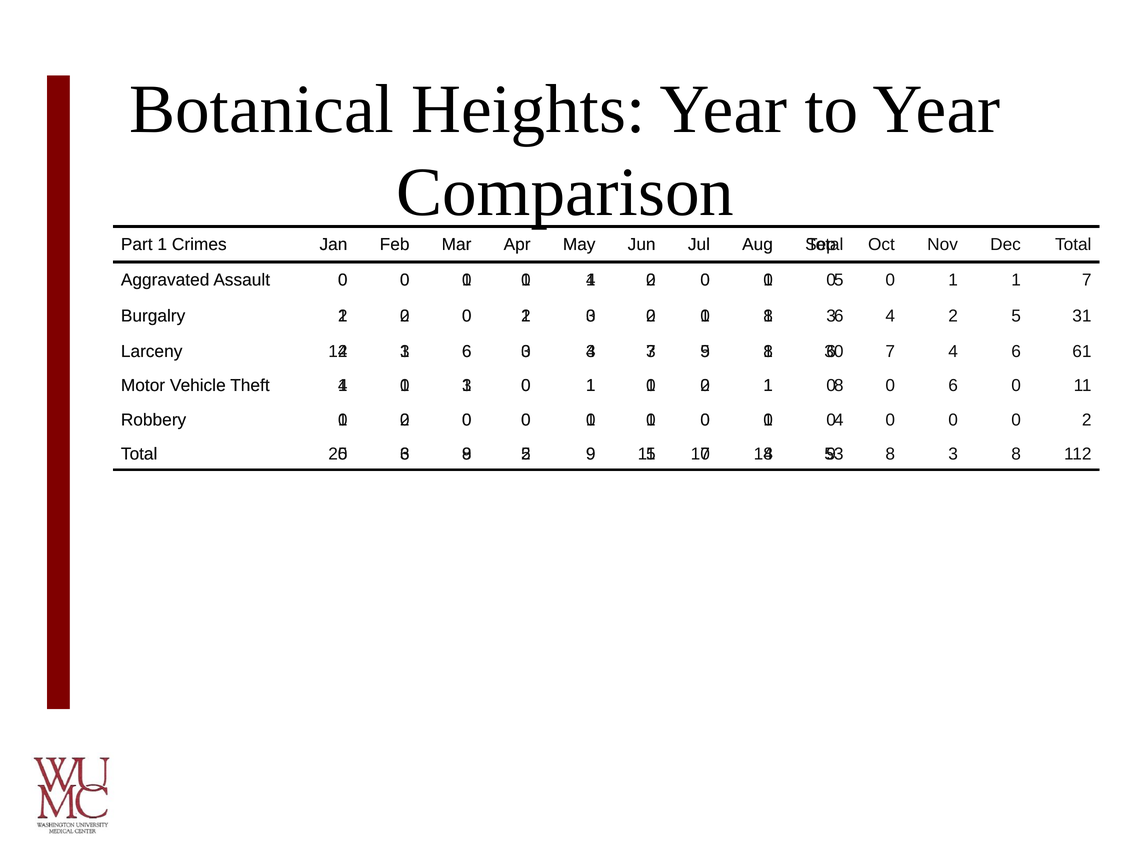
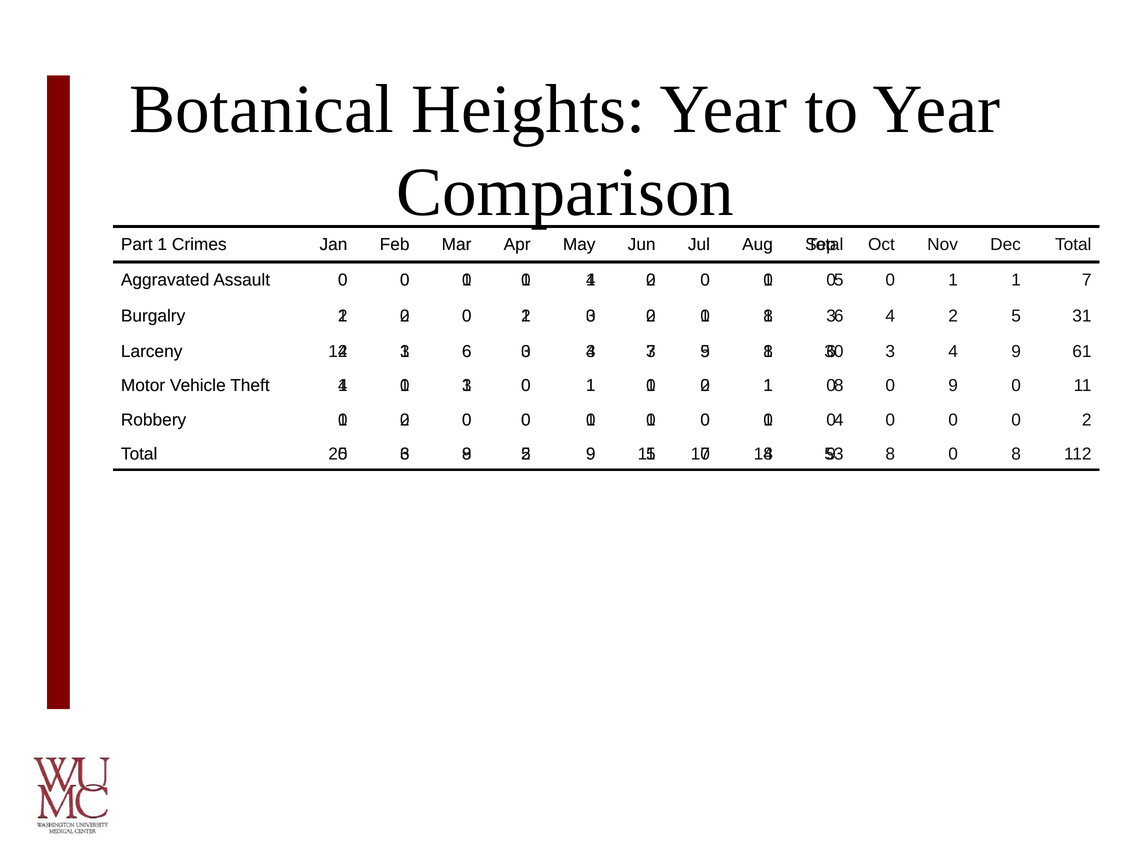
7 at (890, 351): 7 -> 3
4 6: 6 -> 9
0 6: 6 -> 9
3 at (953, 453): 3 -> 0
